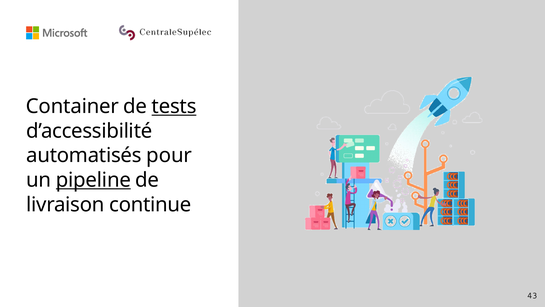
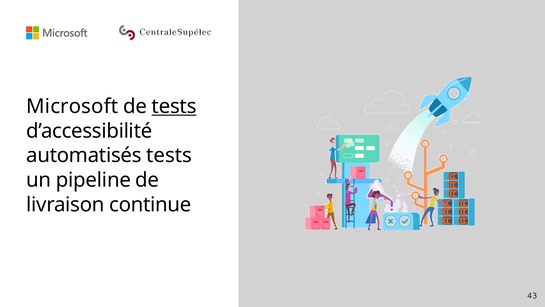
Container: Container -> Microsoft
automatisés pour: pour -> tests
pipeline underline: present -> none
